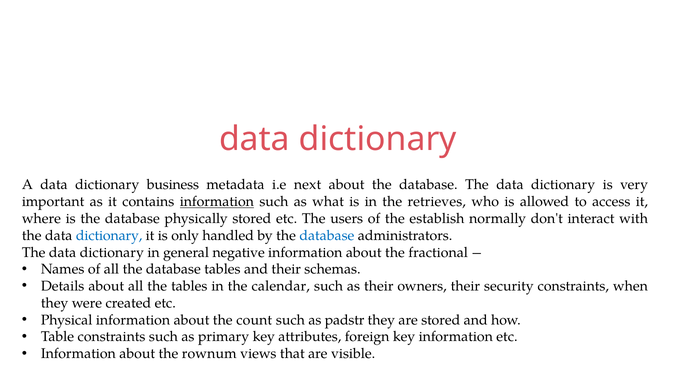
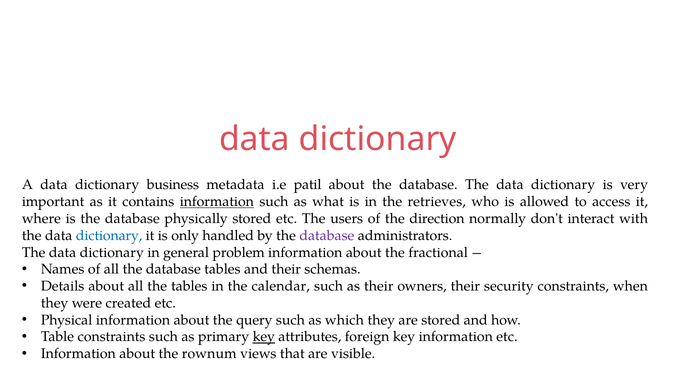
next: next -> patil
establish: establish -> direction
database at (327, 236) colour: blue -> purple
negative: negative -> problem
count: count -> query
padstr: padstr -> which
key at (264, 337) underline: none -> present
